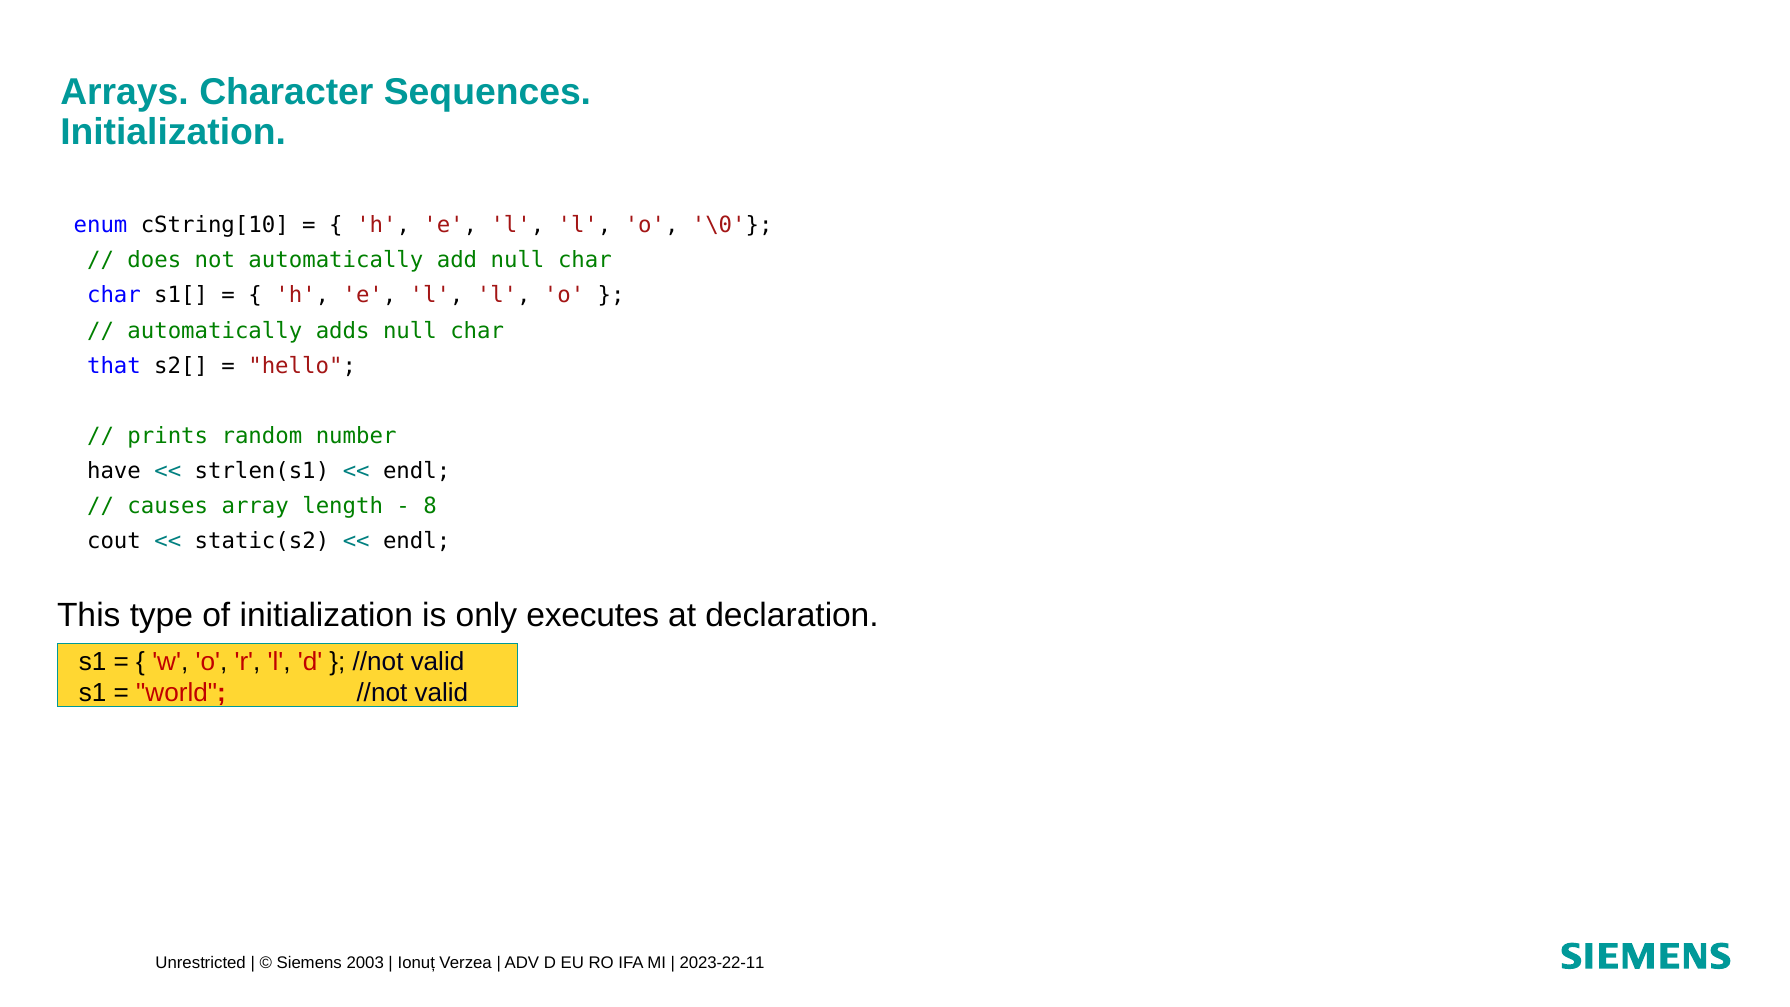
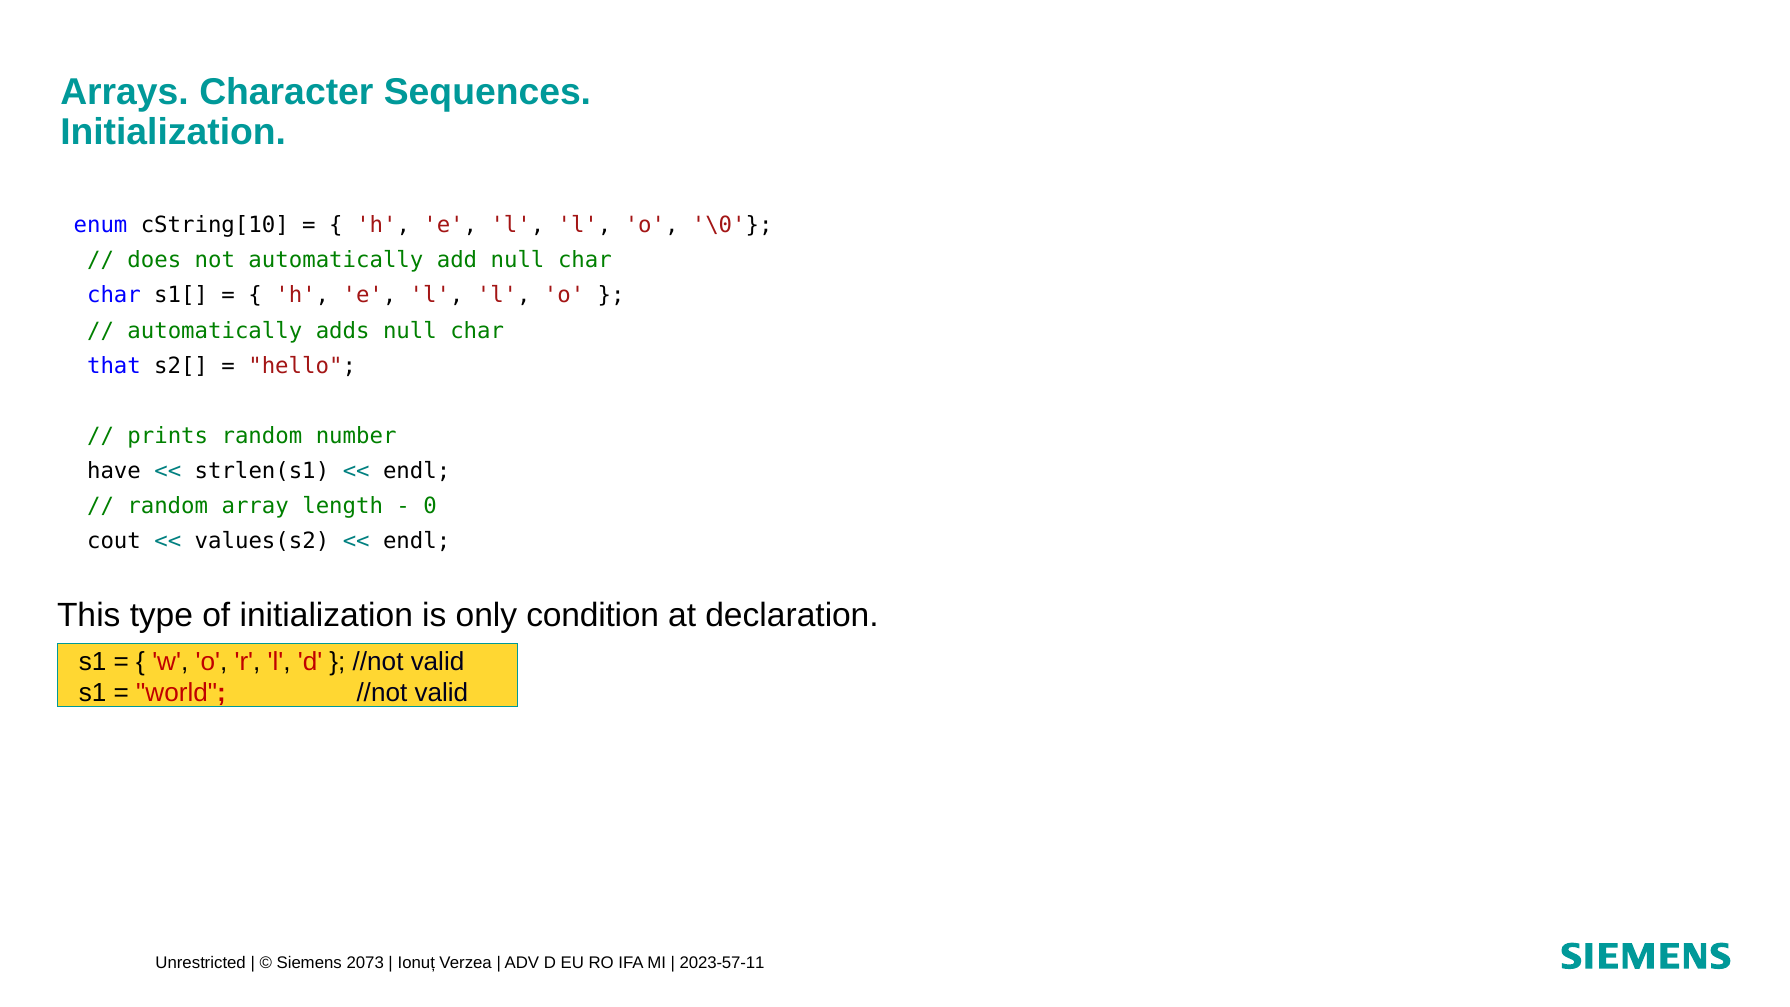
causes at (168, 506): causes -> random
8: 8 -> 0
static(s2: static(s2 -> values(s2
executes: executes -> condition
2003: 2003 -> 2073
2023-22-11: 2023-22-11 -> 2023-57-11
